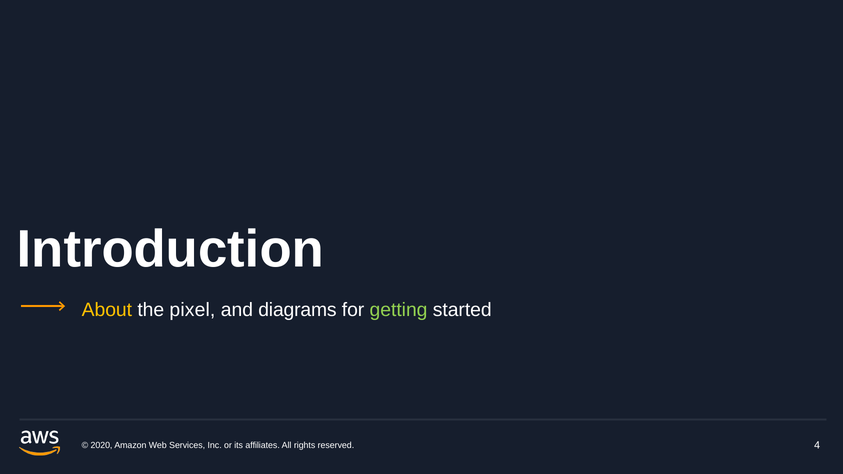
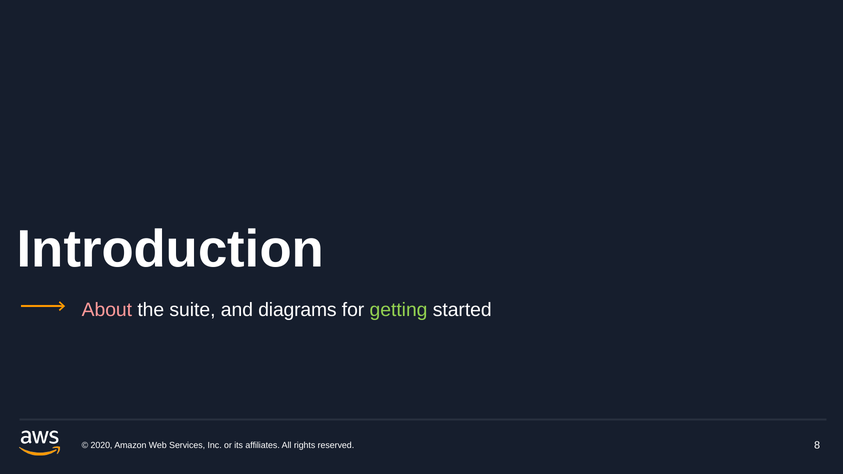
About colour: yellow -> pink
pixel: pixel -> suite
4: 4 -> 8
